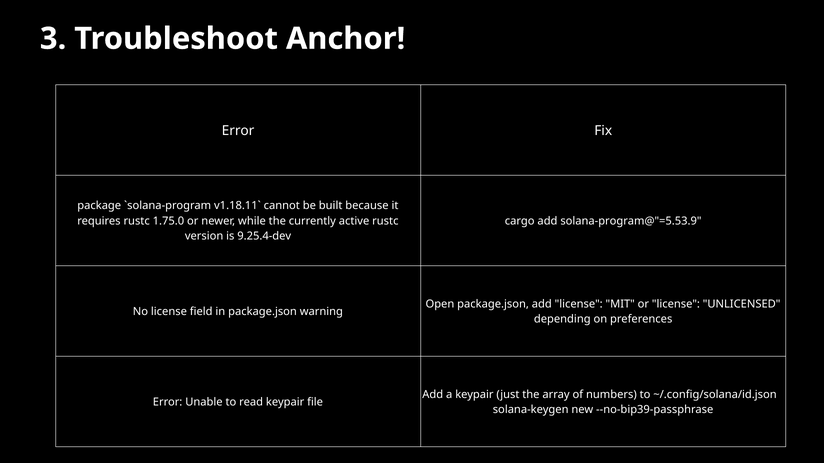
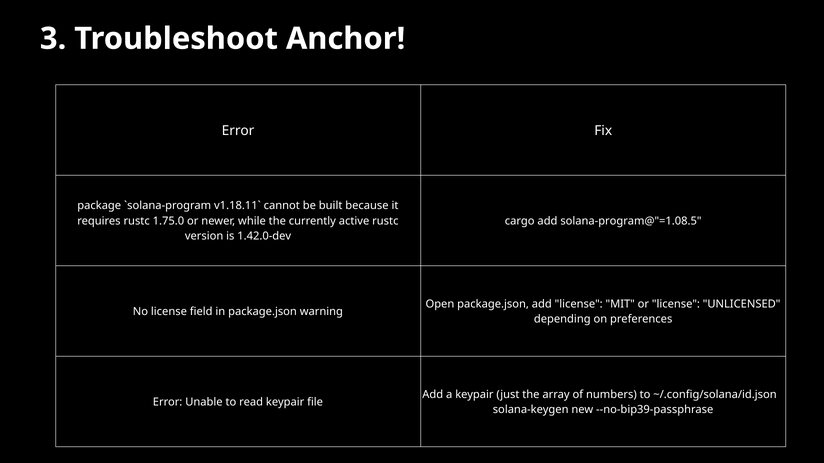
solana-program@"=5.53.9: solana-program@"=5.53.9 -> solana-program@"=1.08.5
9.25.4-dev: 9.25.4-dev -> 1.42.0-dev
